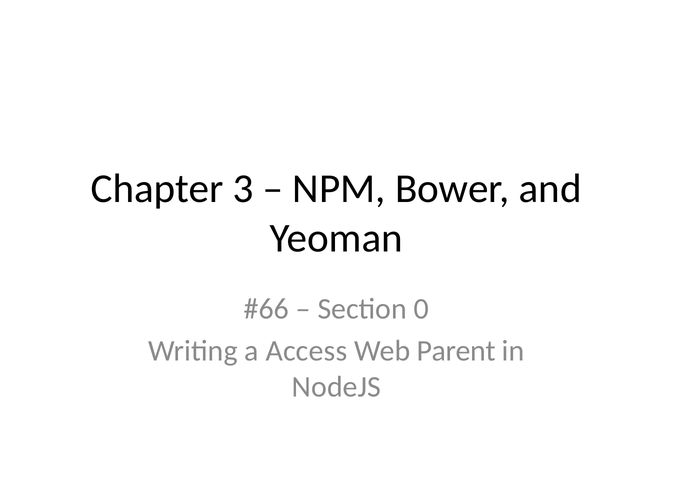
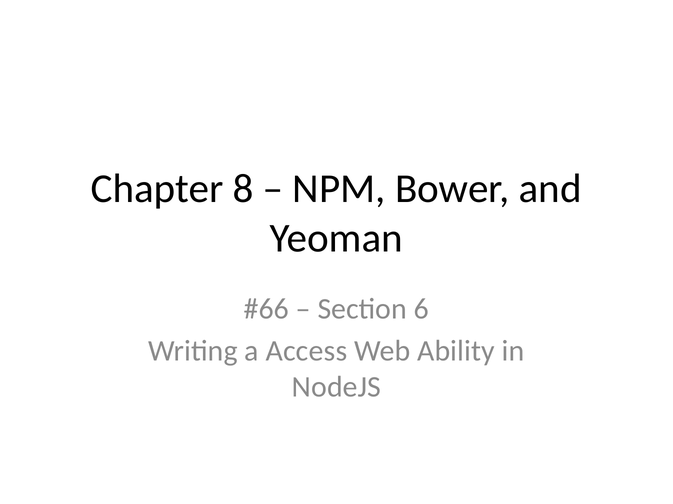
3: 3 -> 8
0: 0 -> 6
Parent: Parent -> Ability
